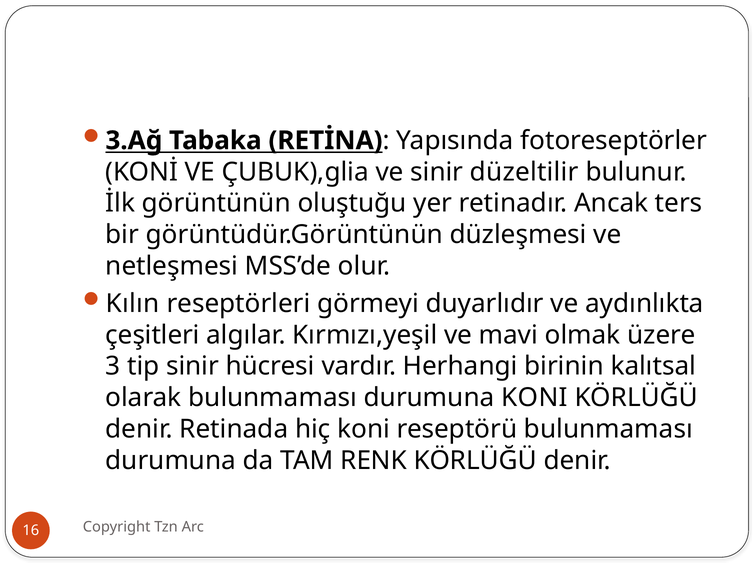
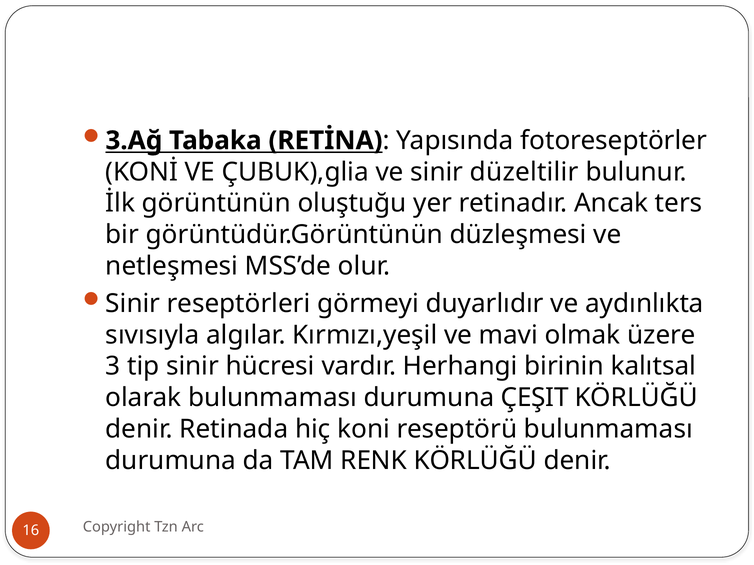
Kılın at (133, 304): Kılın -> Sinir
çeşitleri: çeşitleri -> sıvısıyla
durumuna KONI: KONI -> ÇEŞIT
